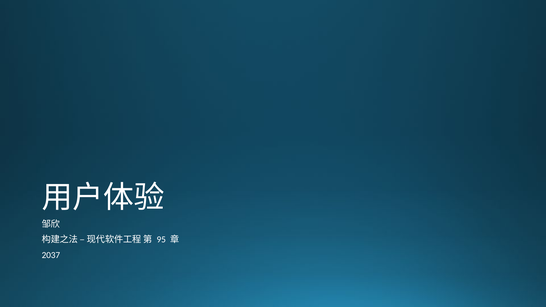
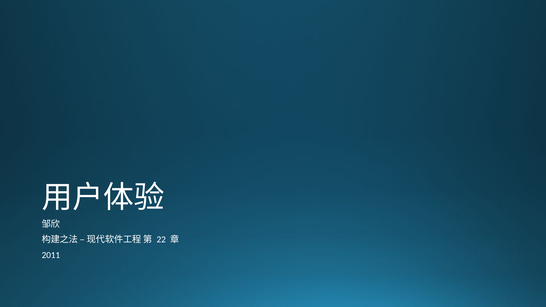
95: 95 -> 22
2037: 2037 -> 2011
